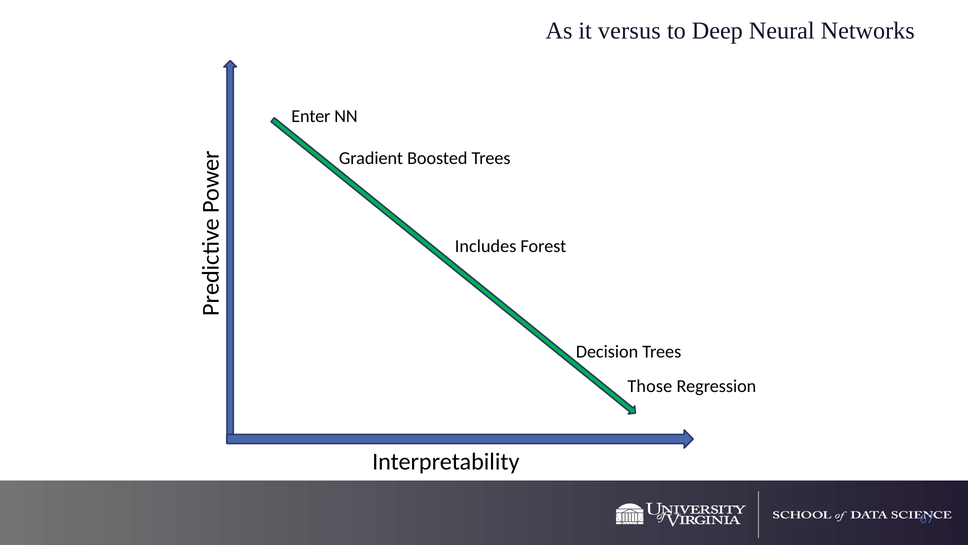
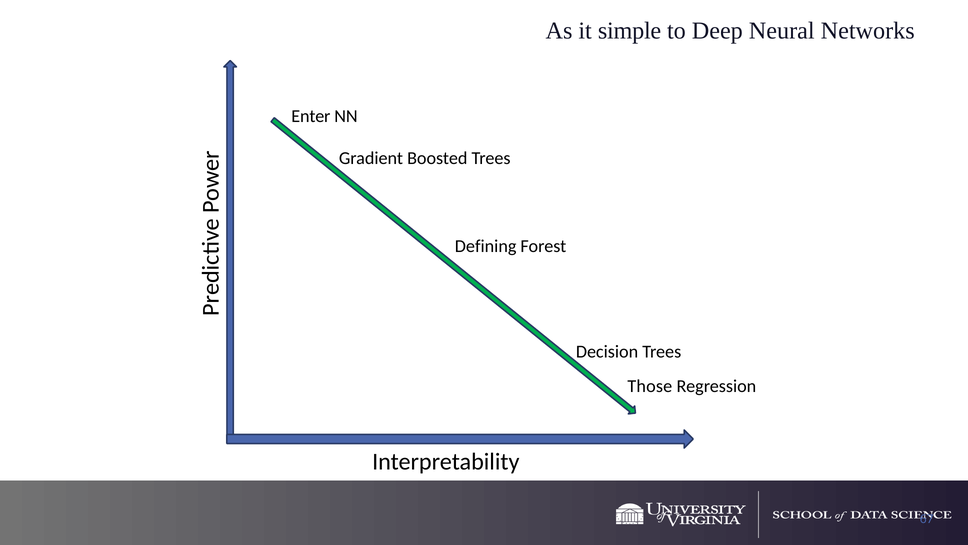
versus: versus -> simple
Includes: Includes -> Defining
